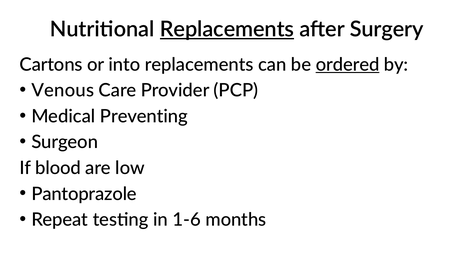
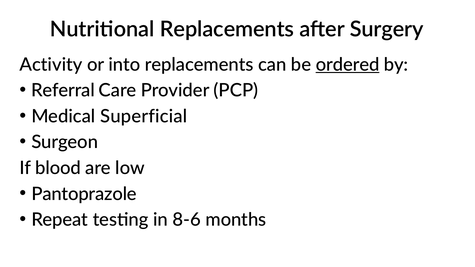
Replacements at (227, 29) underline: present -> none
Cartons: Cartons -> Activity
Venous: Venous -> Referral
Preventing: Preventing -> Superficial
1-6: 1-6 -> 8-6
